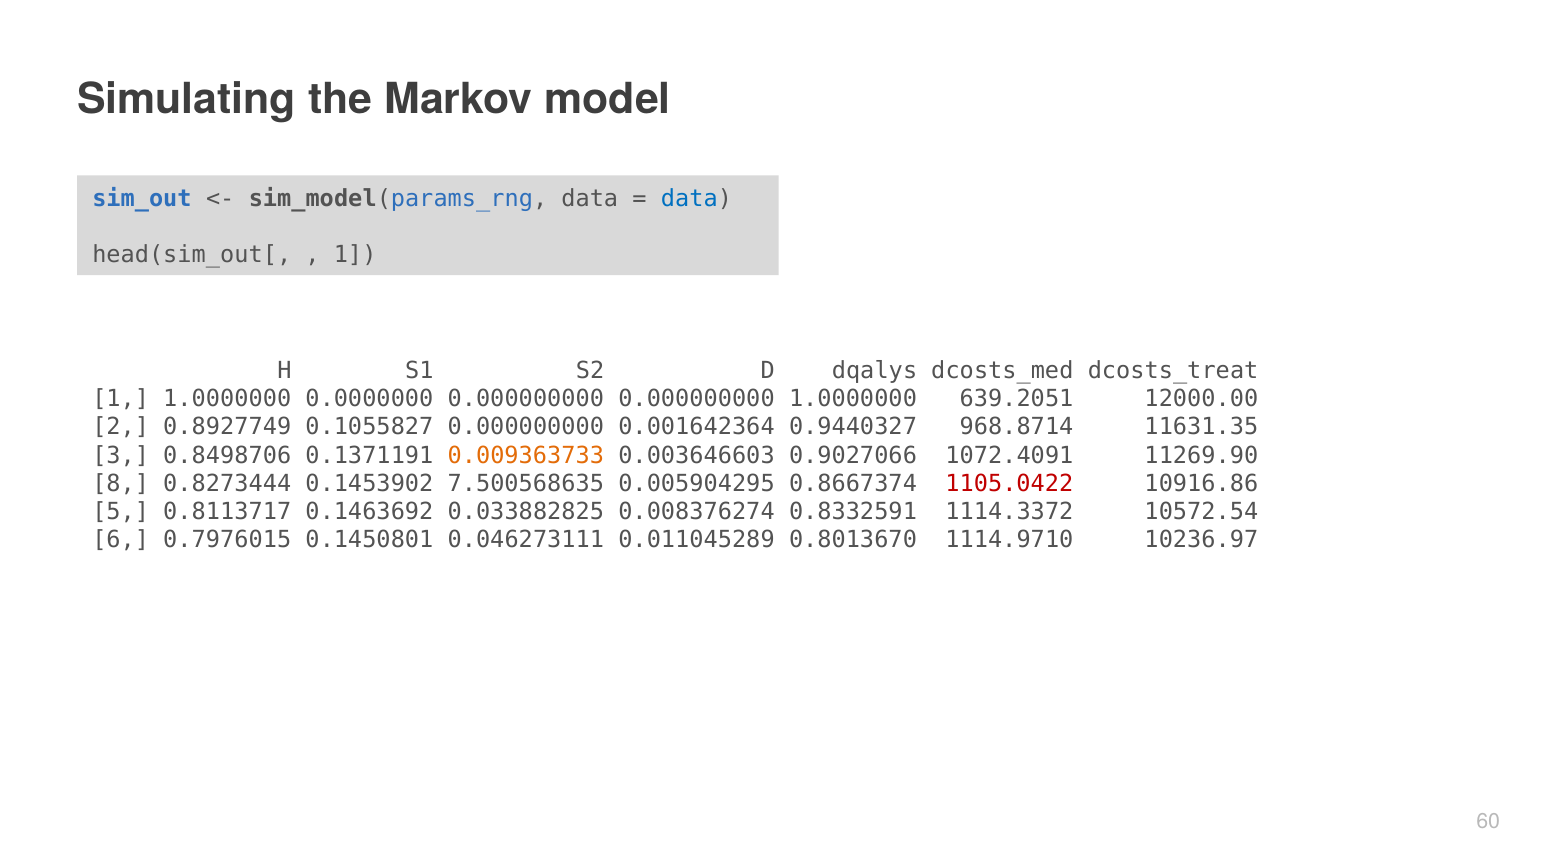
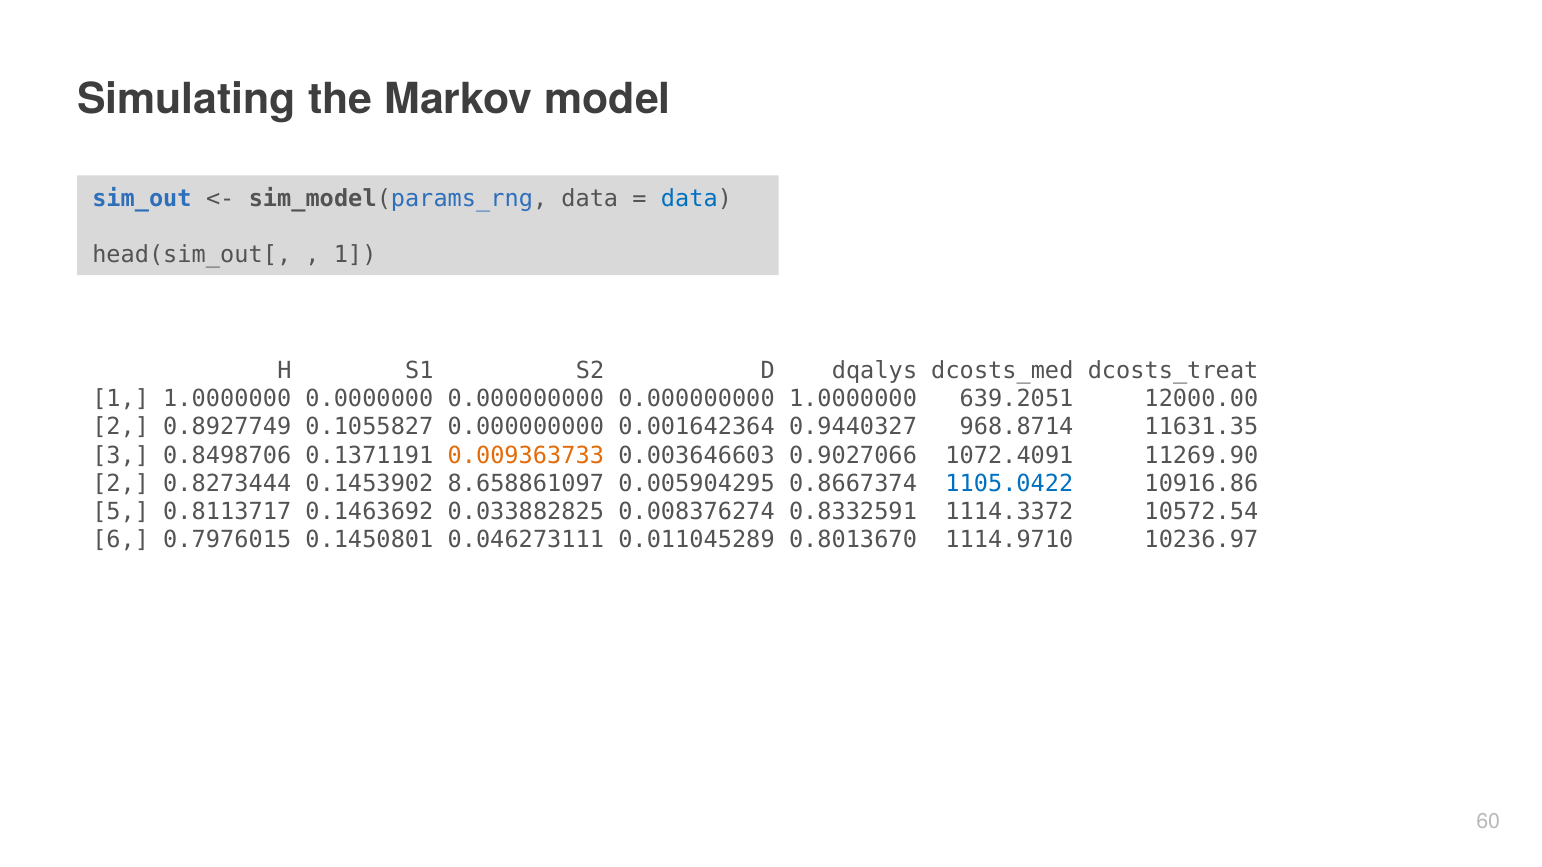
8 at (121, 484): 8 -> 2
7.500568635: 7.500568635 -> 8.658861097
1105.0422 colour: red -> blue
